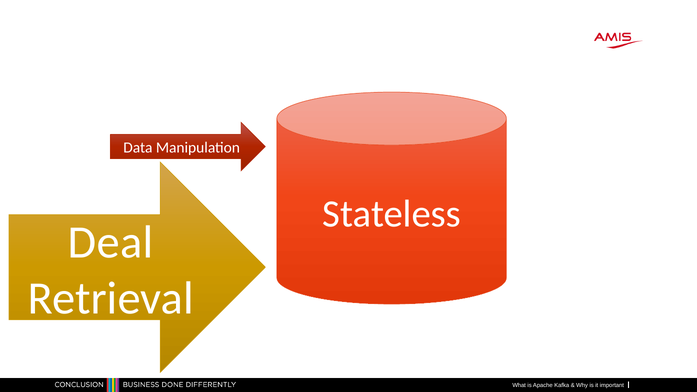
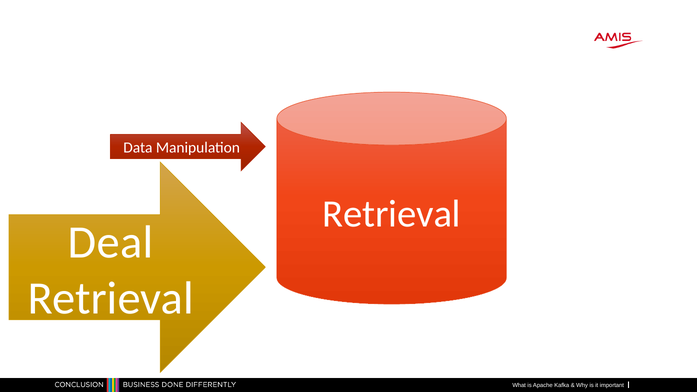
Stateless at (392, 214): Stateless -> Retrieval
